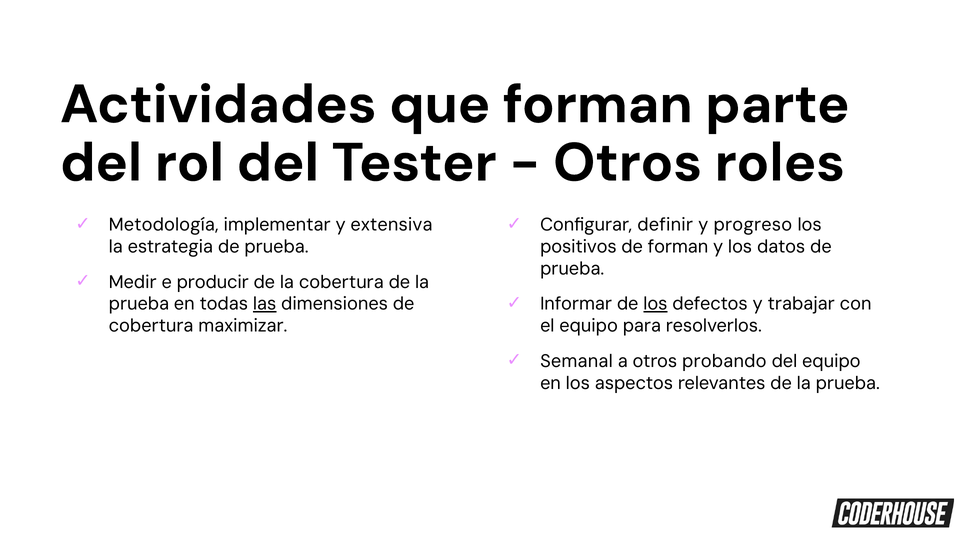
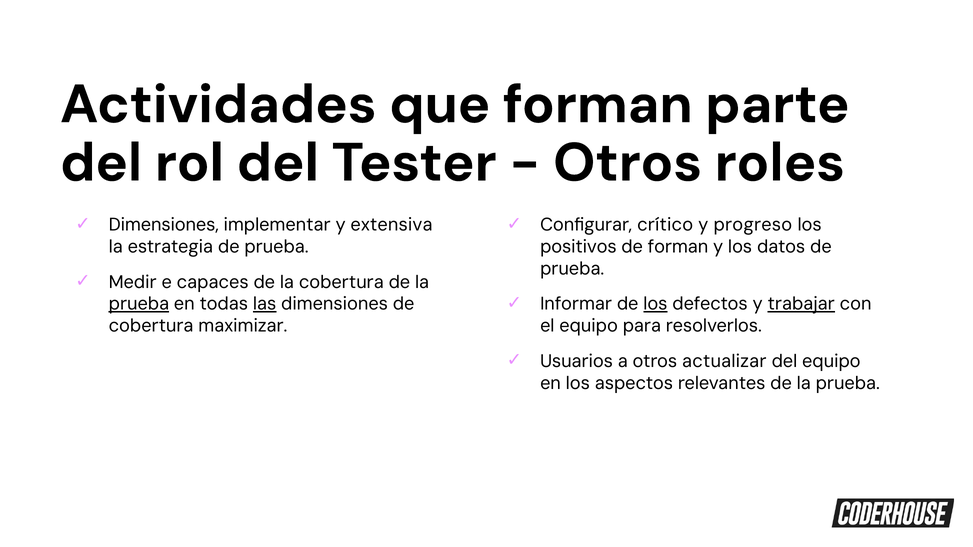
Metodología at (164, 225): Metodología -> Dimensiones
definir: definir -> crítico
producir: producir -> capaces
trabajar underline: none -> present
prueba at (139, 304) underline: none -> present
Semanal: Semanal -> Usuarios
probando: probando -> actualizar
